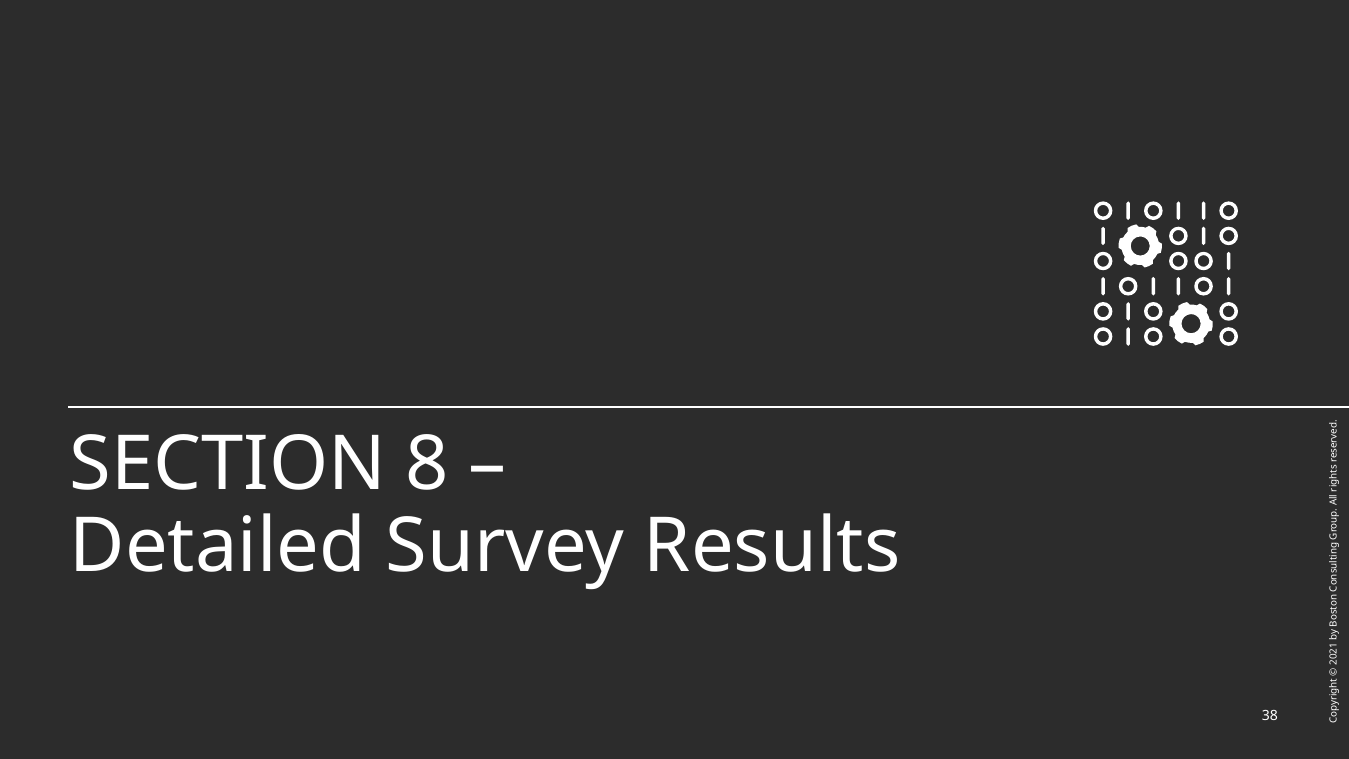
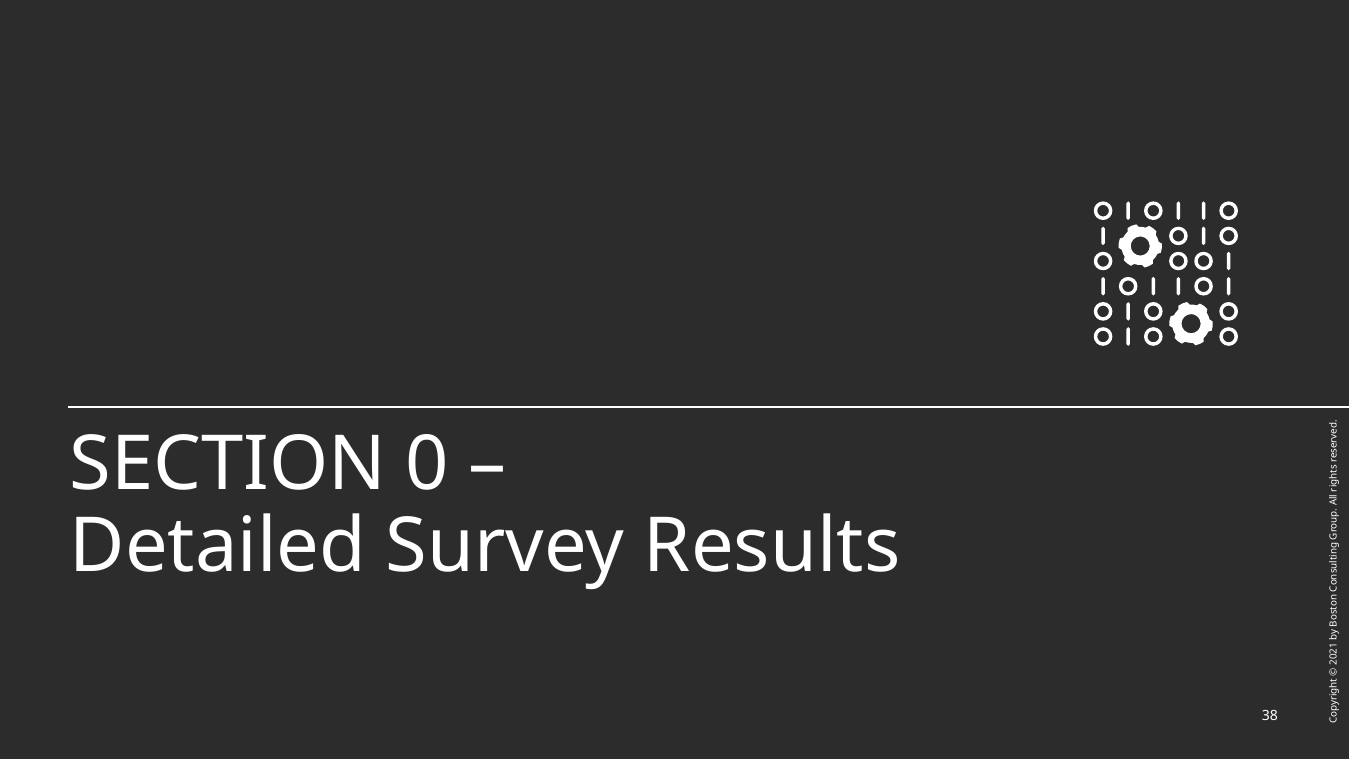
SECTION 8: 8 -> 0
